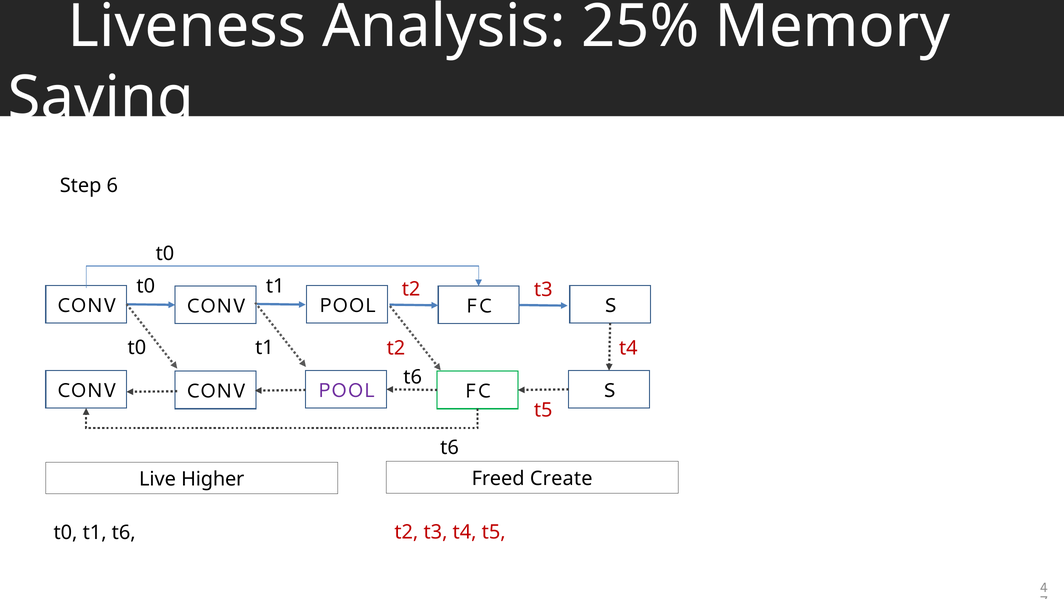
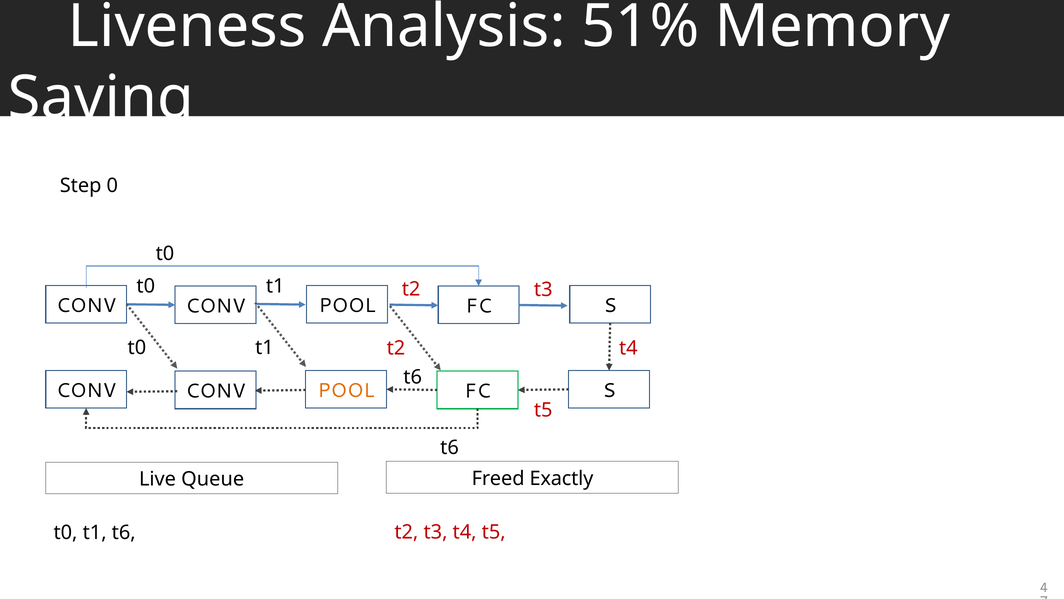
25%: 25% -> 51%
6: 6 -> 0
POOL at (346, 390) colour: purple -> orange
Create: Create -> Exactly
Higher: Higher -> Queue
